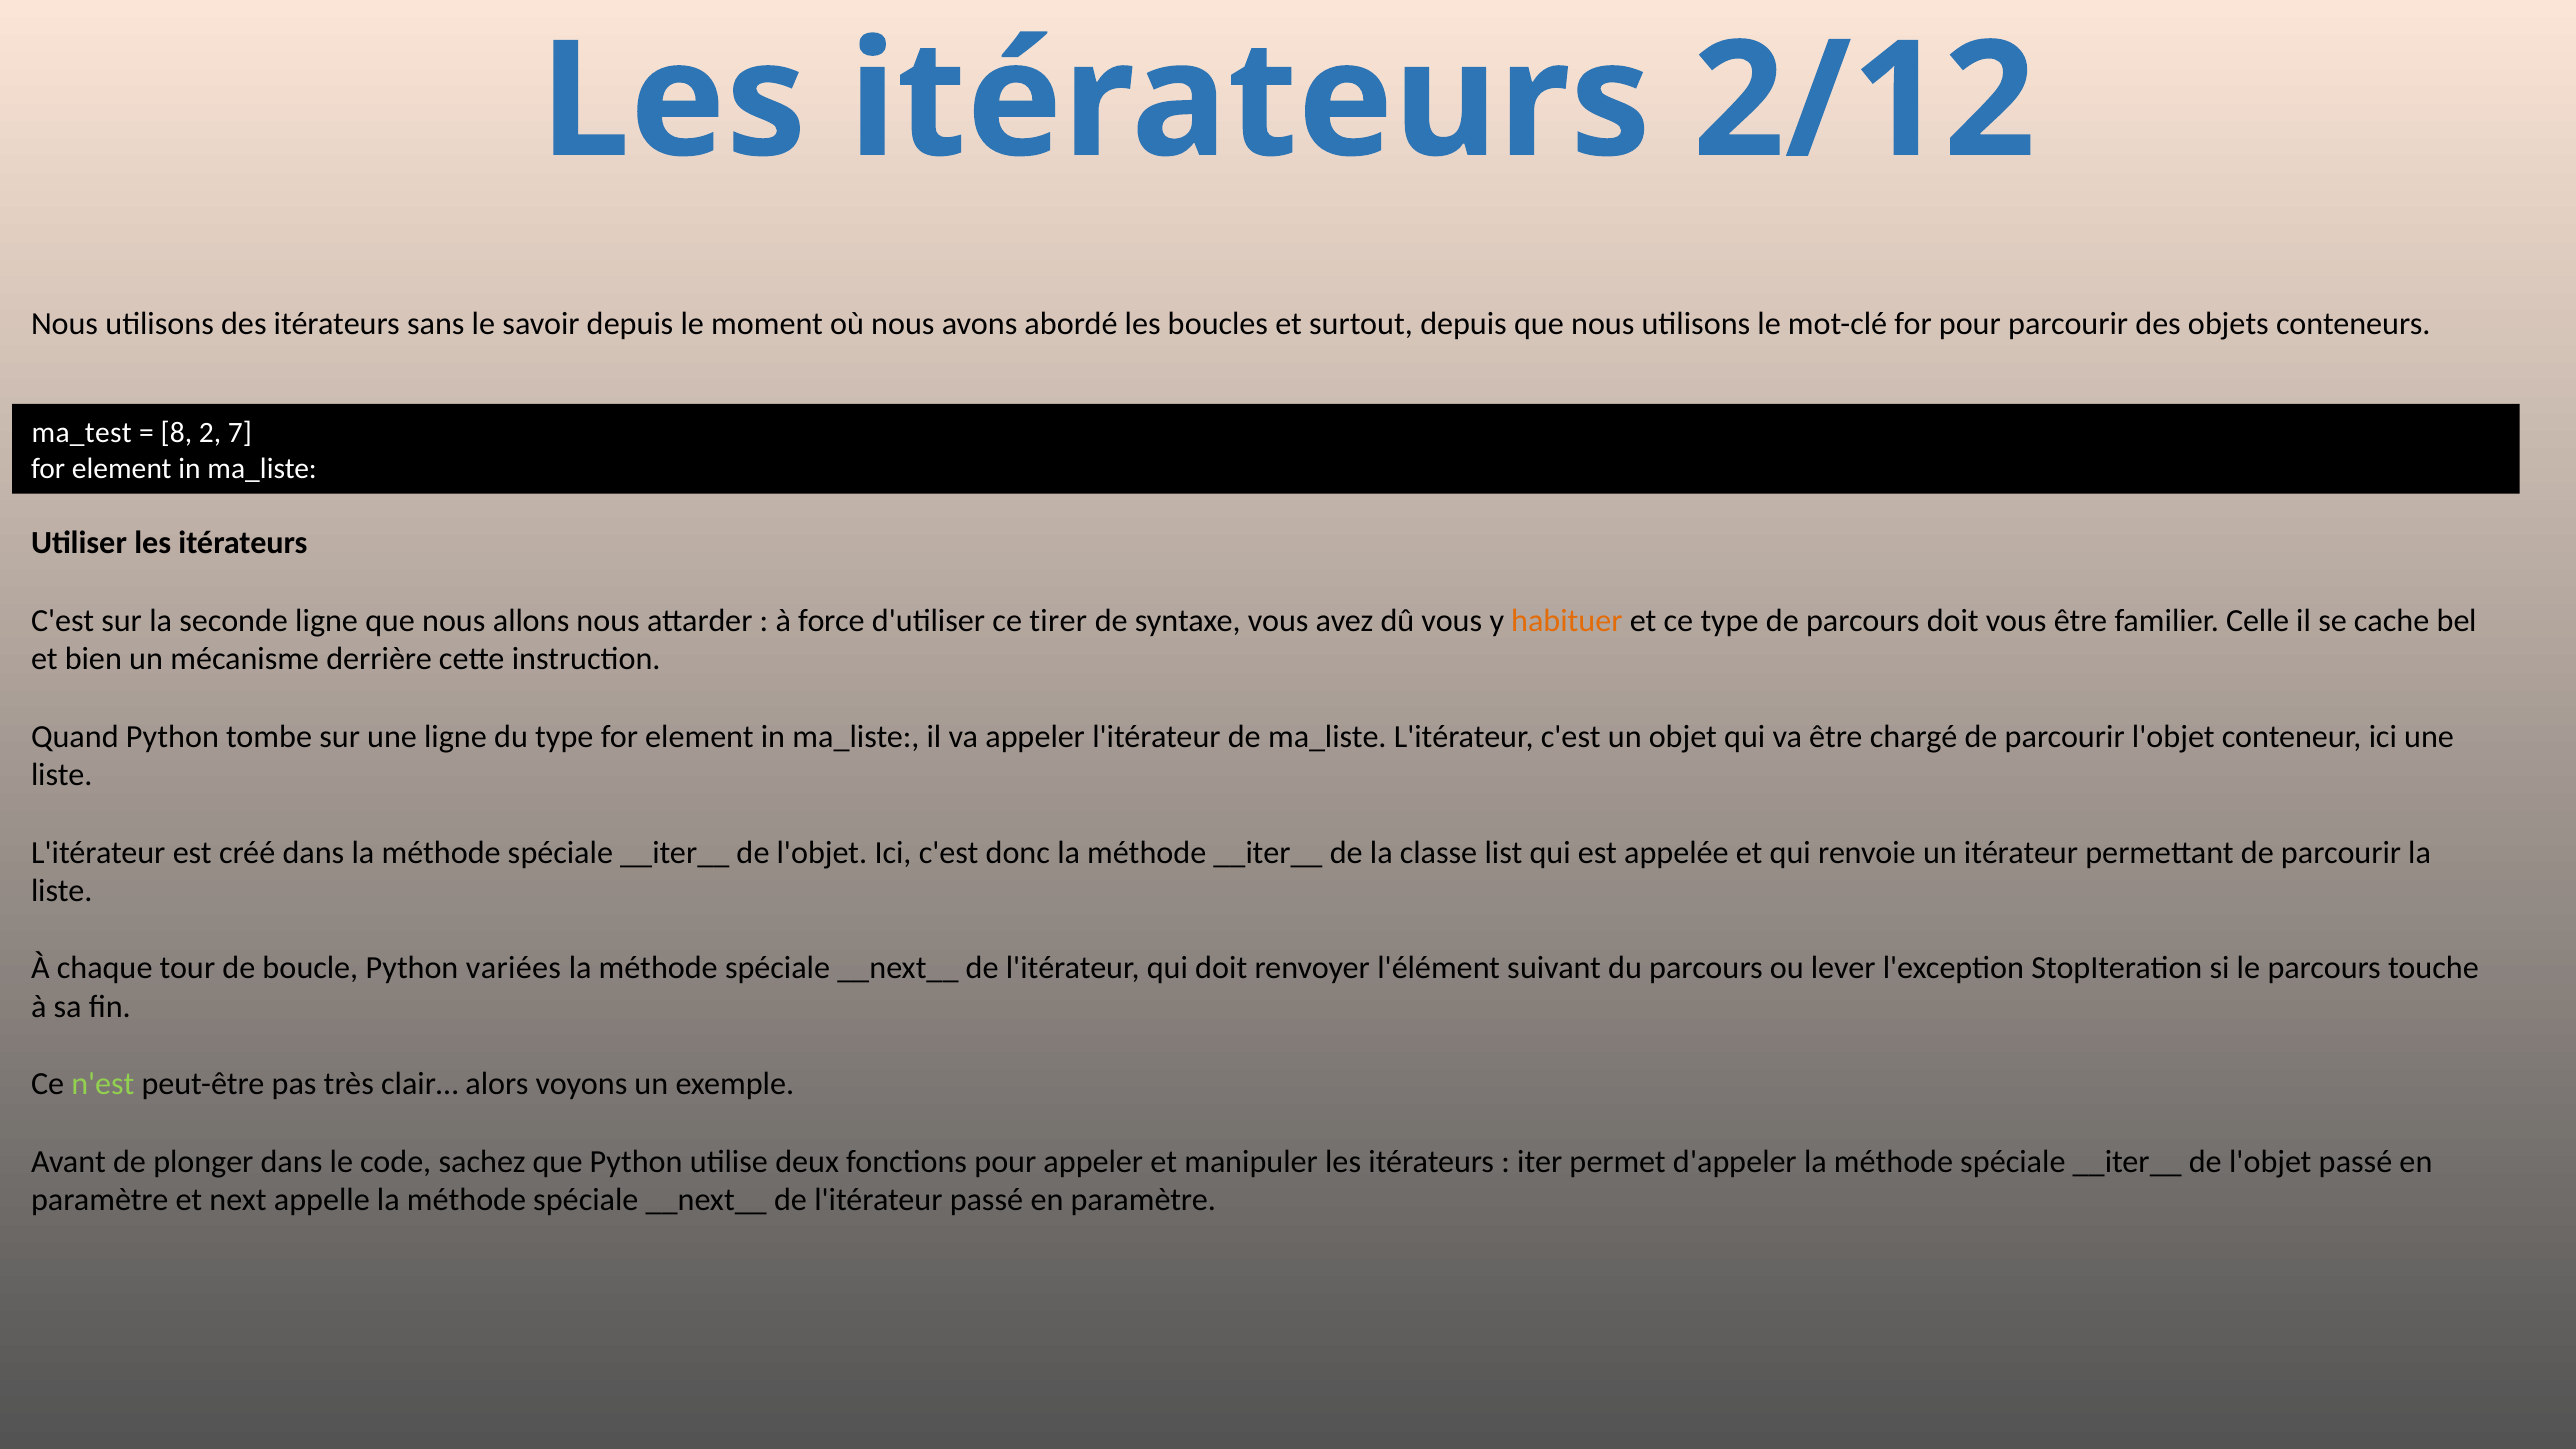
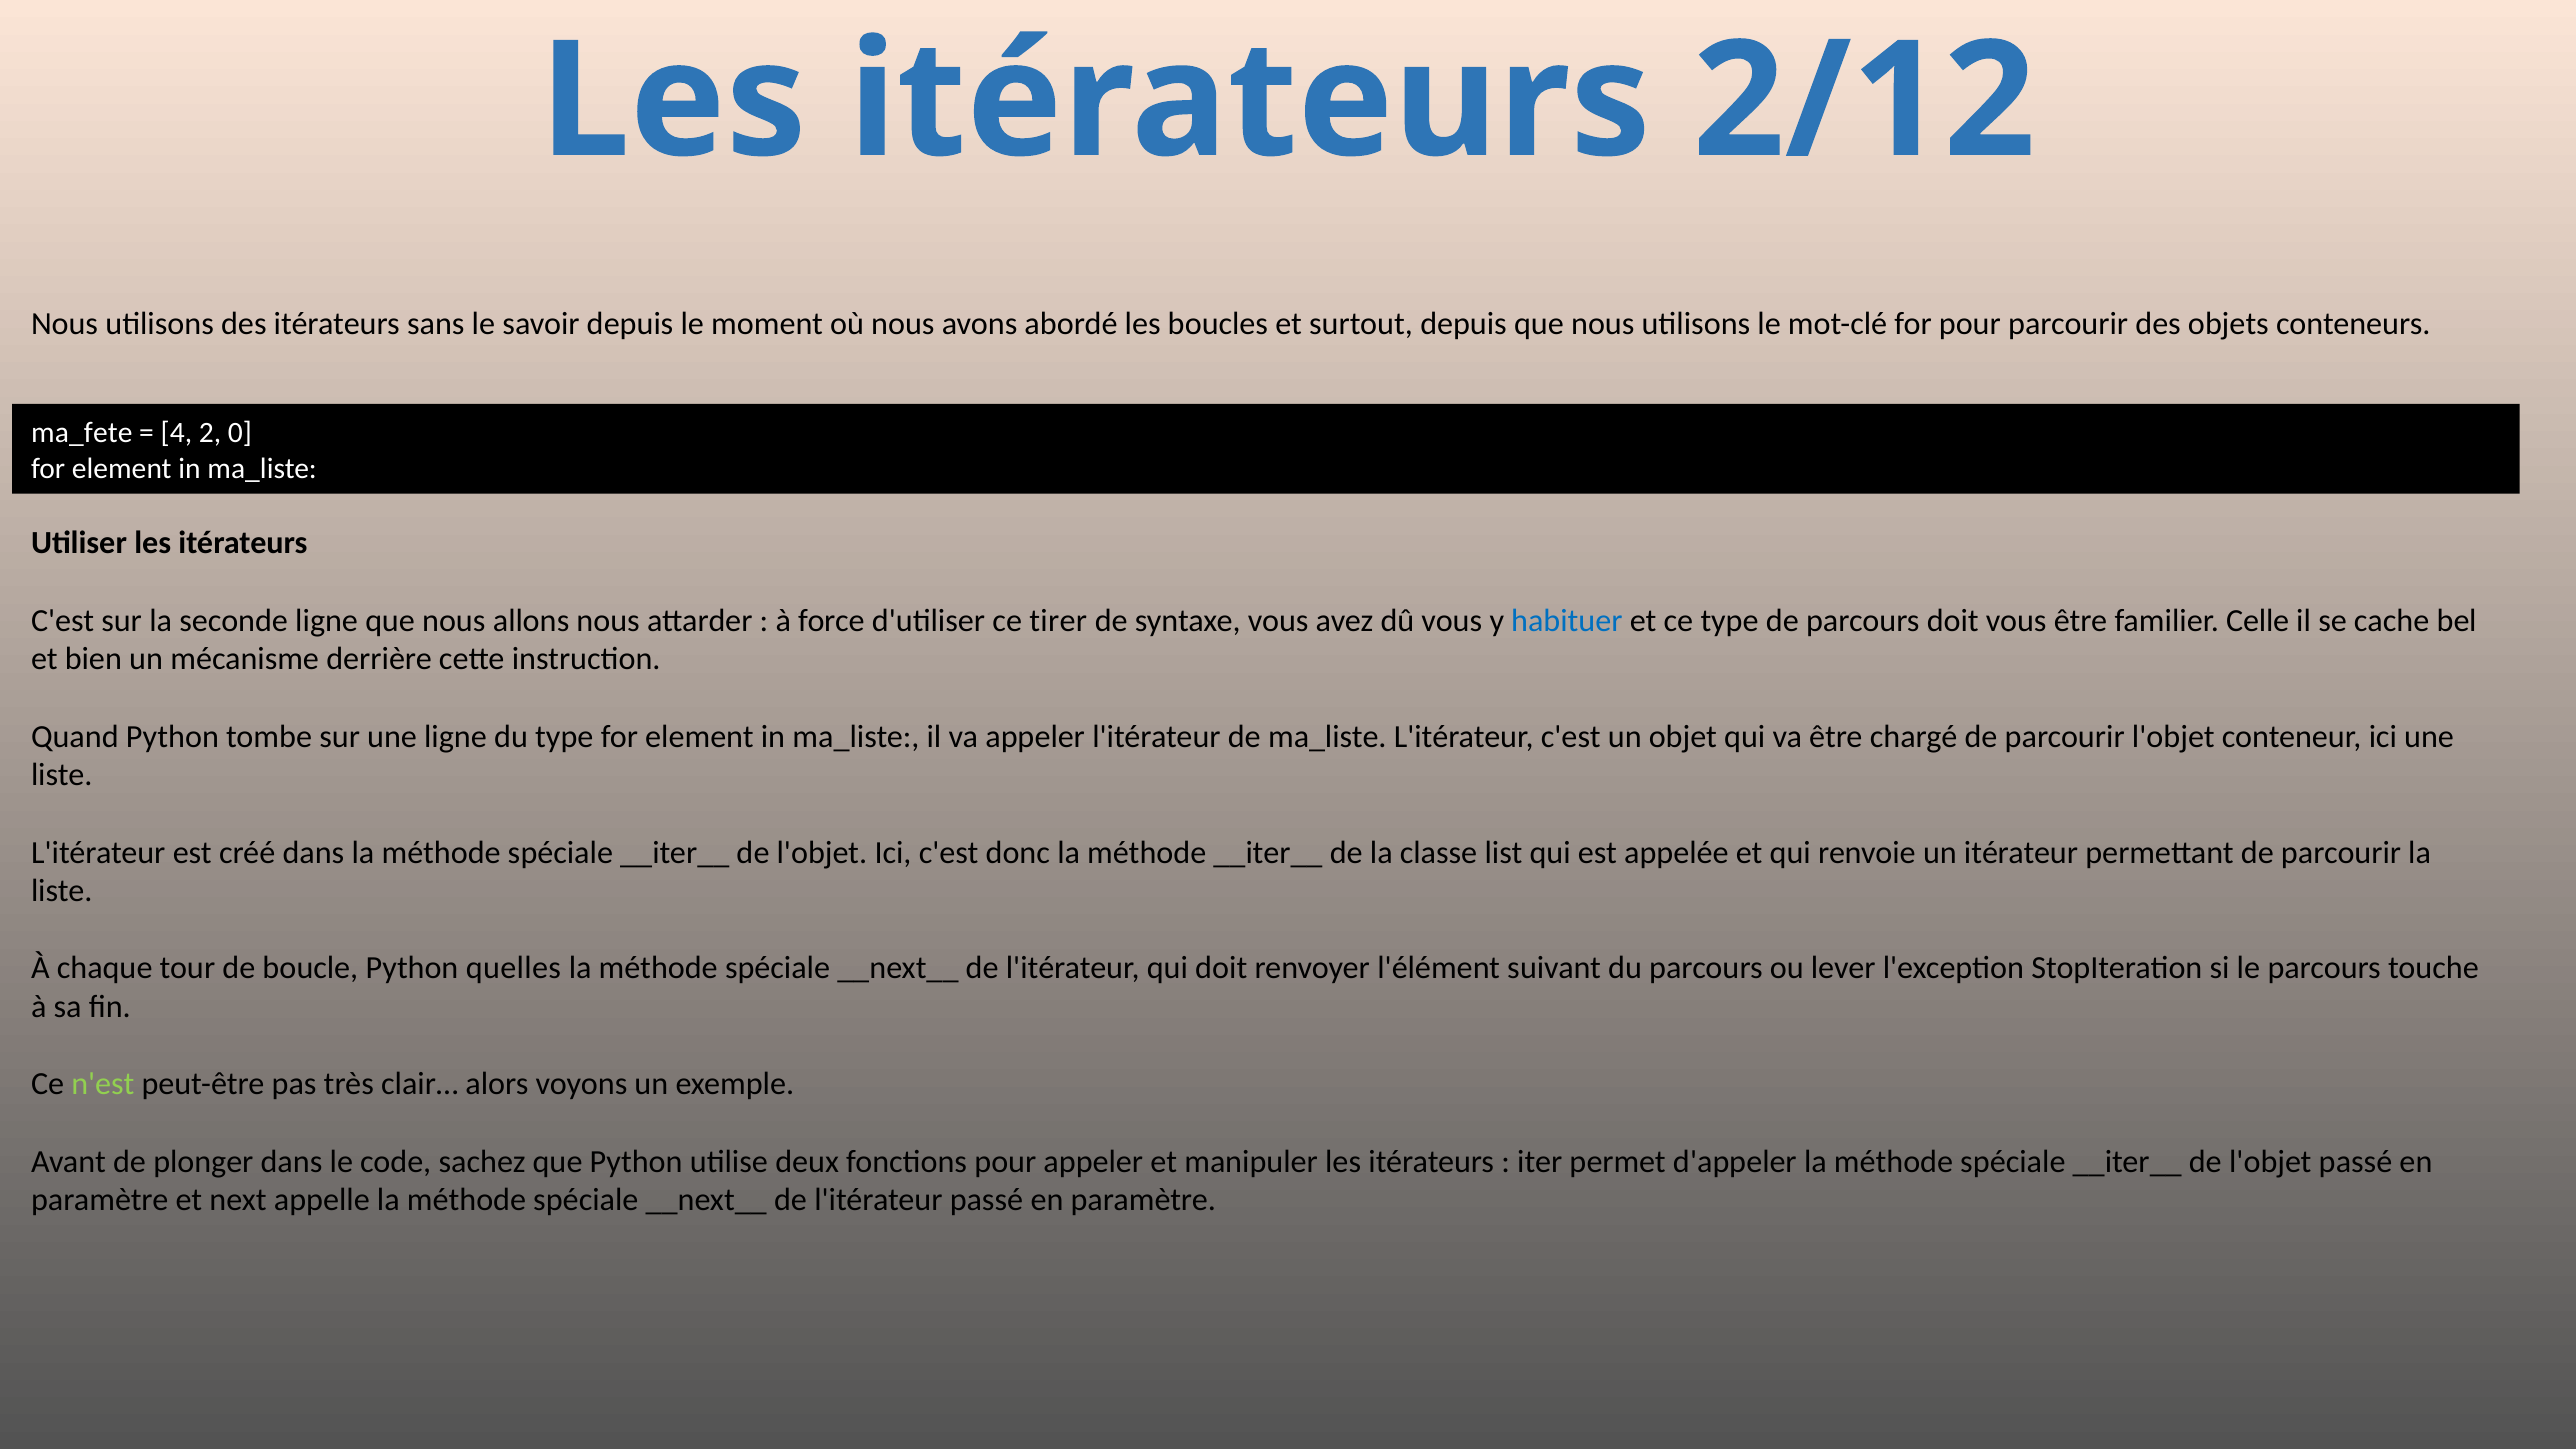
ma_test: ma_test -> ma_fete
8: 8 -> 4
7: 7 -> 0
habituer colour: orange -> blue
variées: variées -> quelles
